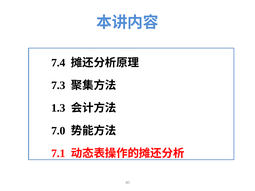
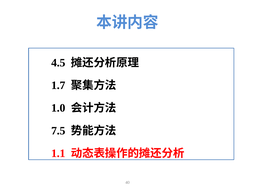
7.4: 7.4 -> 4.5
7.3: 7.3 -> 1.7
1.3: 1.3 -> 1.0
7.0: 7.0 -> 7.5
7.1: 7.1 -> 1.1
